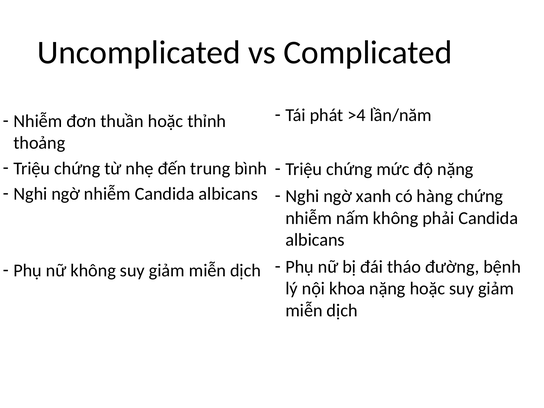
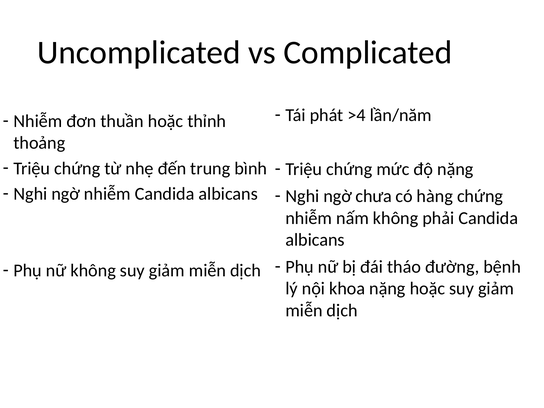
xanh: xanh -> chưa
